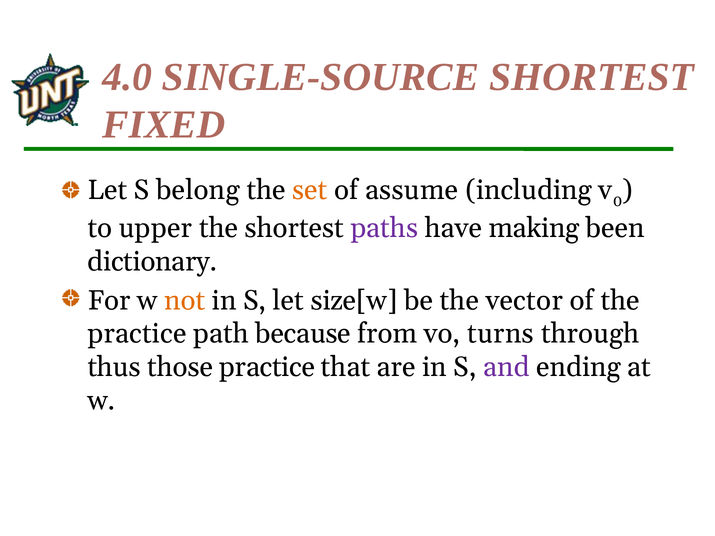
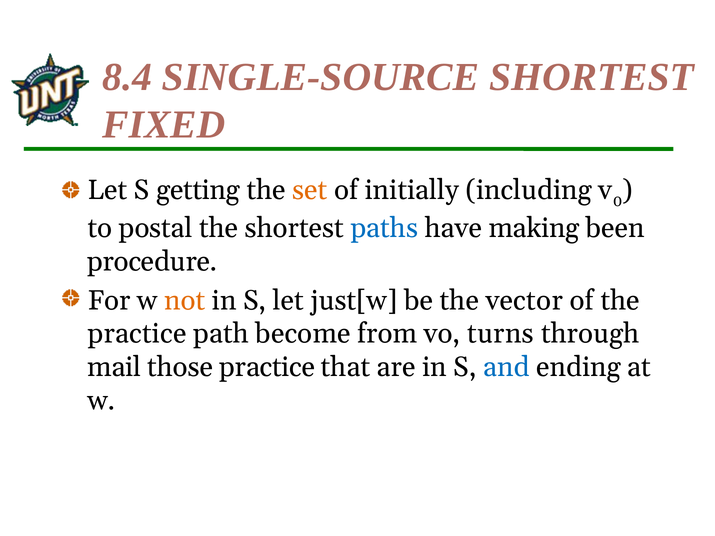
4.0: 4.0 -> 8.4
belong: belong -> getting
assume: assume -> initially
upper: upper -> postal
paths colour: purple -> blue
dictionary: dictionary -> procedure
size[w: size[w -> just[w
because: because -> become
thus: thus -> mail
and colour: purple -> blue
